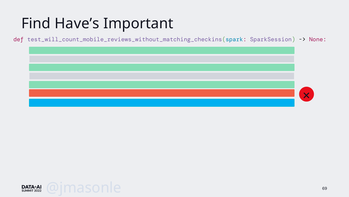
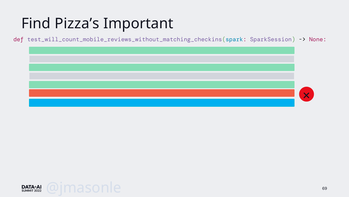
Have’s: Have’s -> Pizza’s
